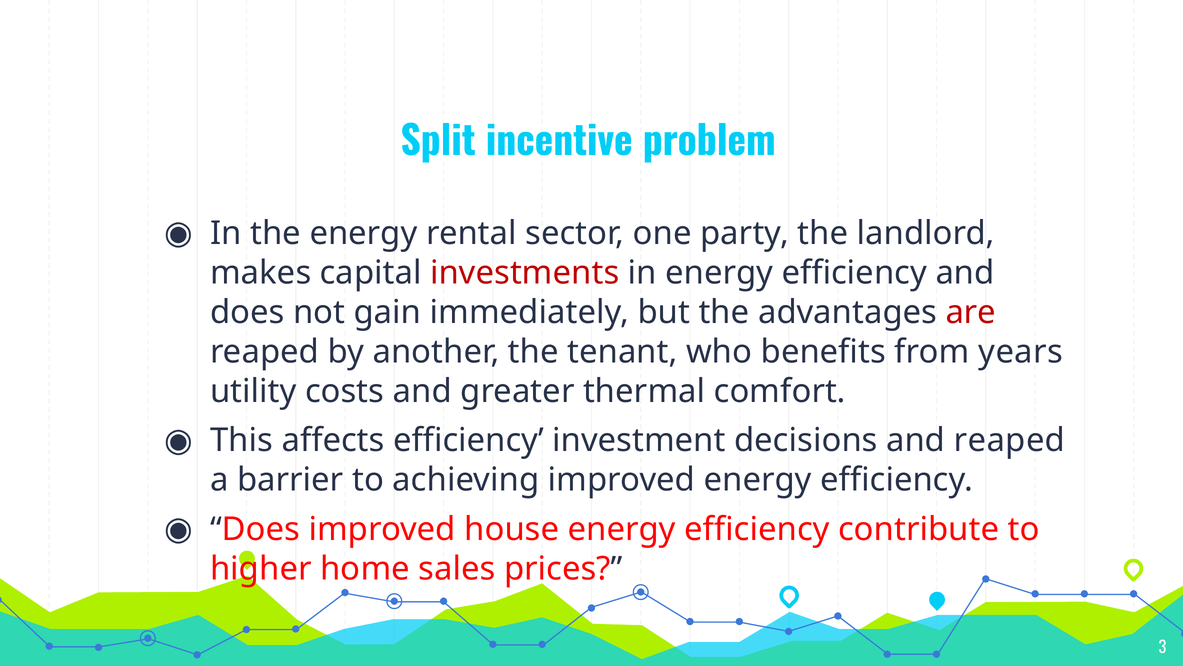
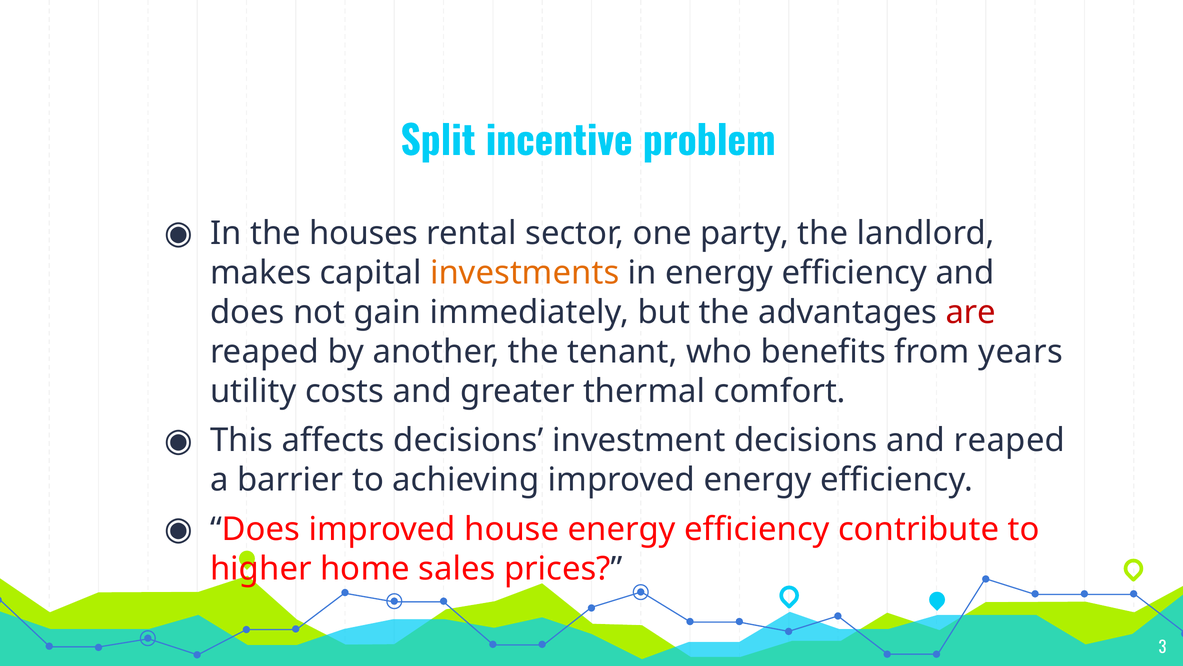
the energy: energy -> houses
investments colour: red -> orange
affects efficiency: efficiency -> decisions
